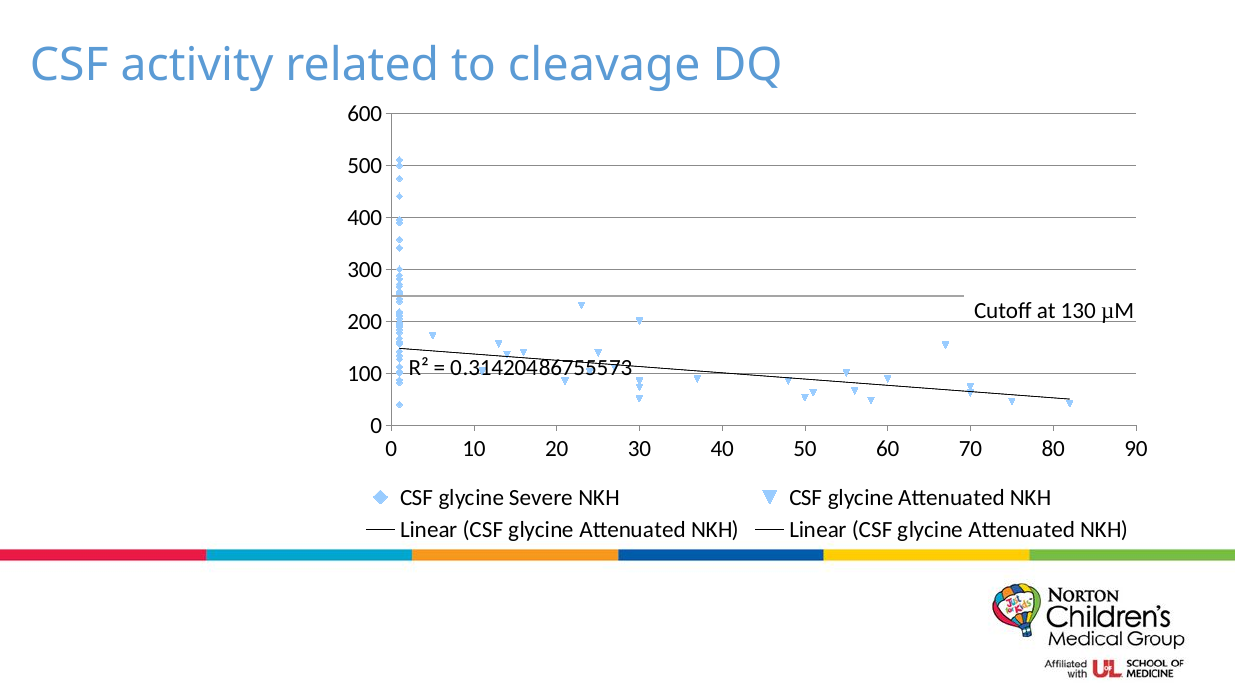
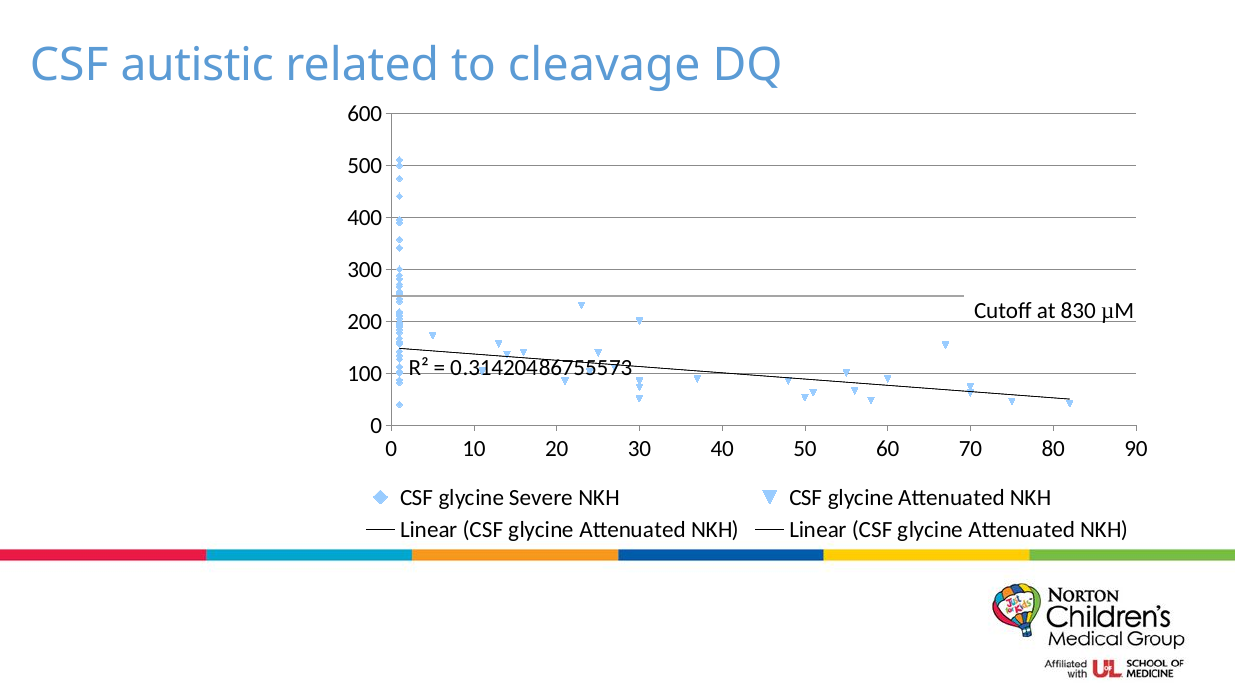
activity: activity -> autistic
130: 130 -> 830
